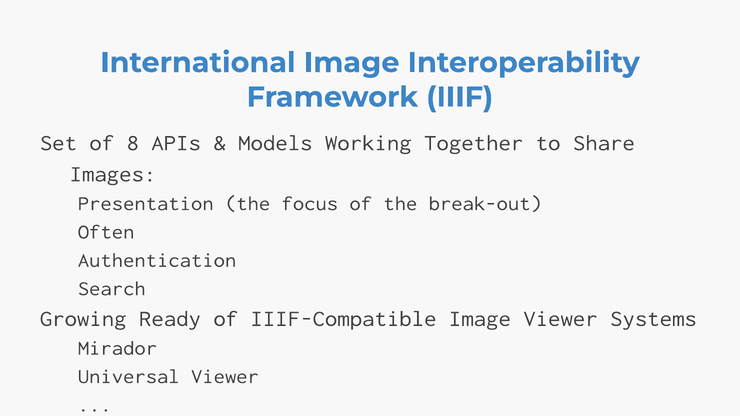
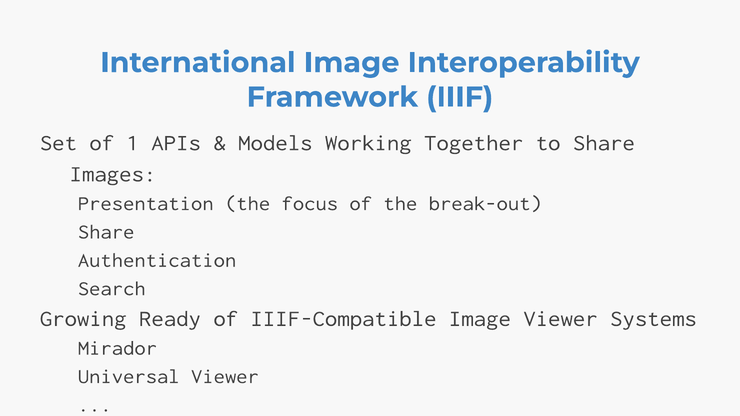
8: 8 -> 1
Often at (106, 232): Often -> Share
